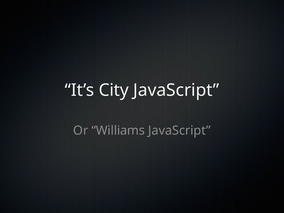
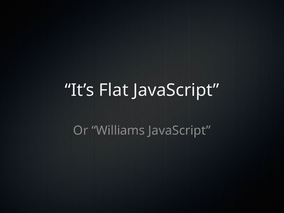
City: City -> Flat
